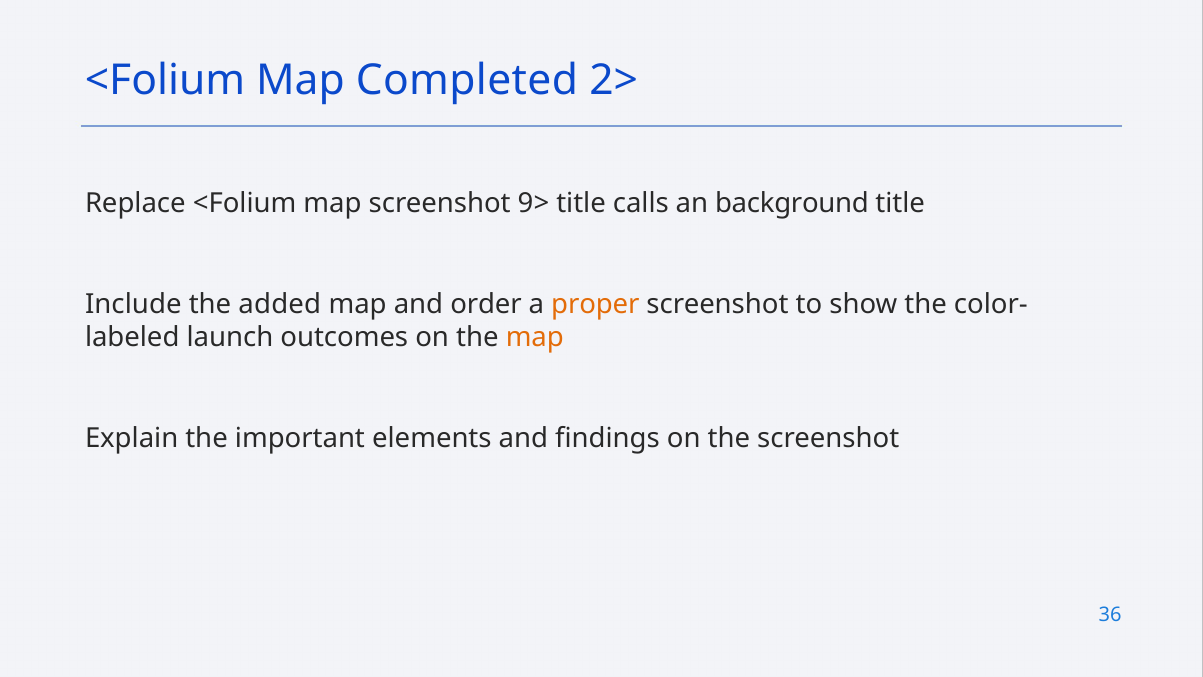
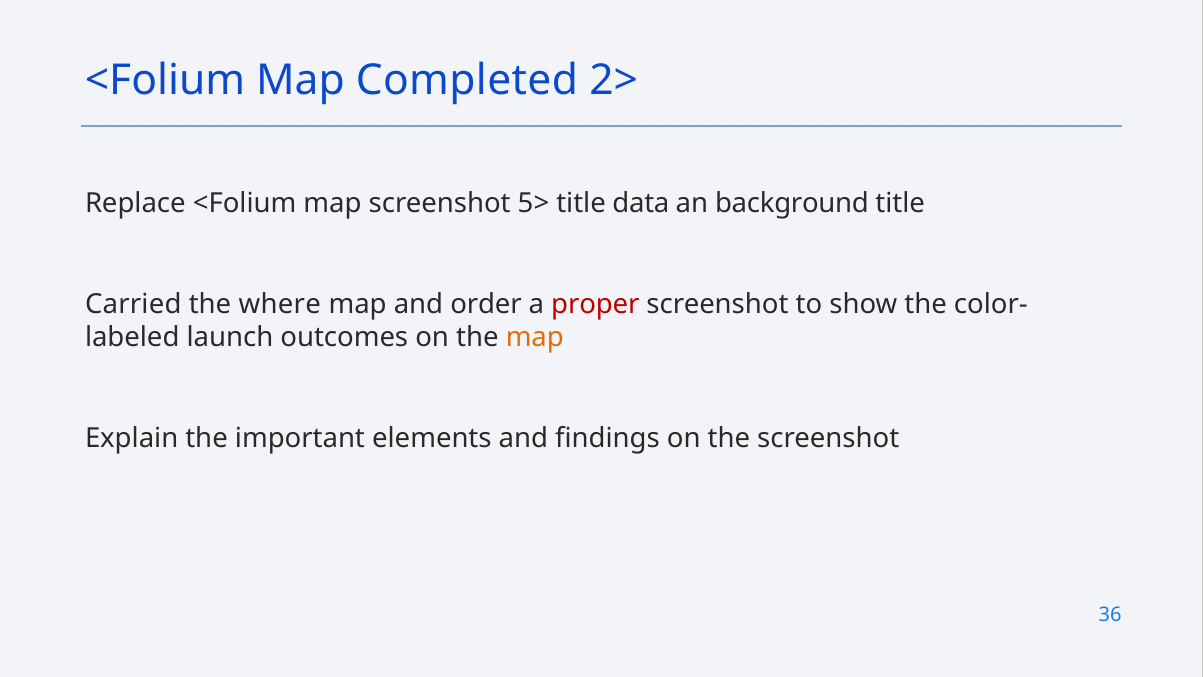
9>: 9> -> 5>
calls: calls -> data
Include: Include -> Carried
added: added -> where
proper colour: orange -> red
